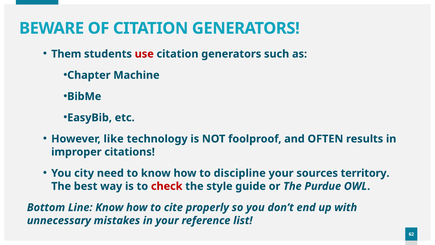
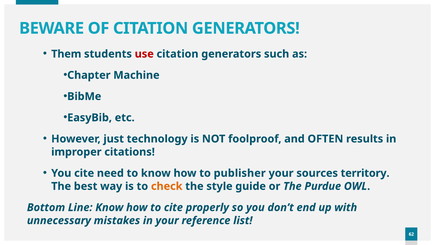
like: like -> just
You city: city -> cite
discipline: discipline -> publisher
check colour: red -> orange
